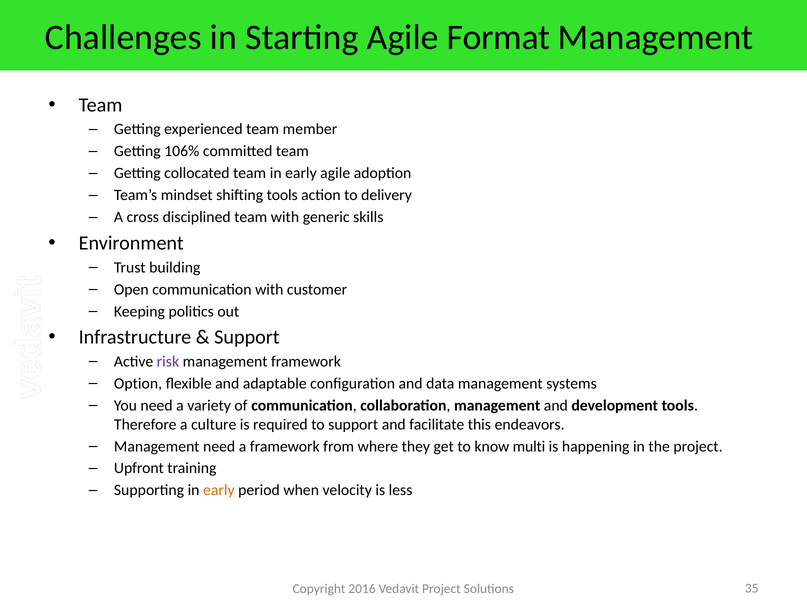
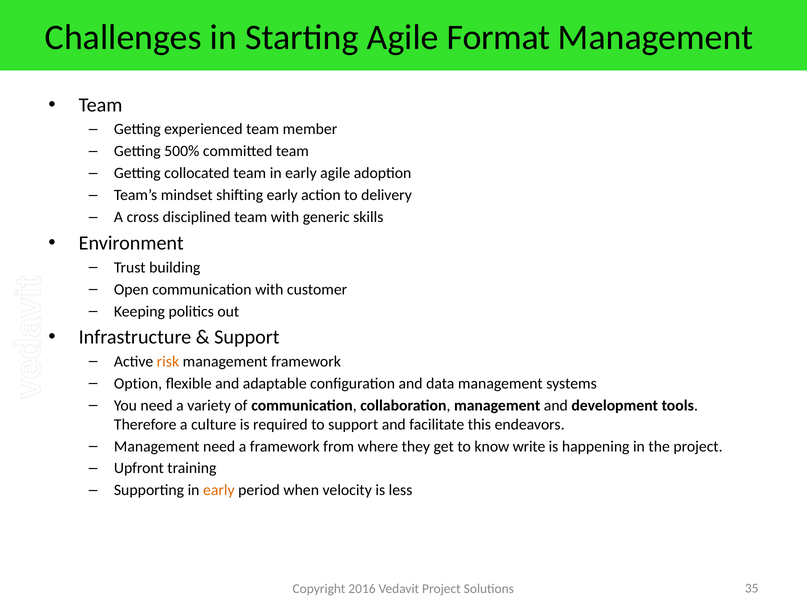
106%: 106% -> 500%
shifting tools: tools -> early
risk colour: purple -> orange
multi: multi -> write
